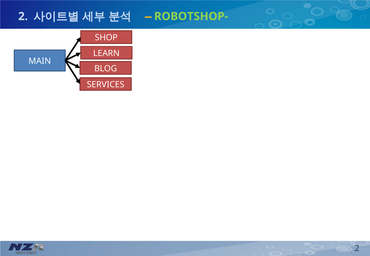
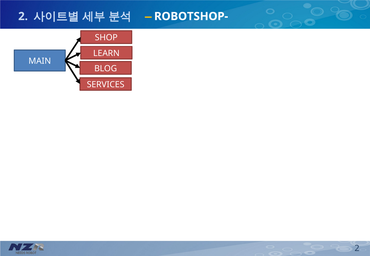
ROBOTSHOP- colour: light green -> white
